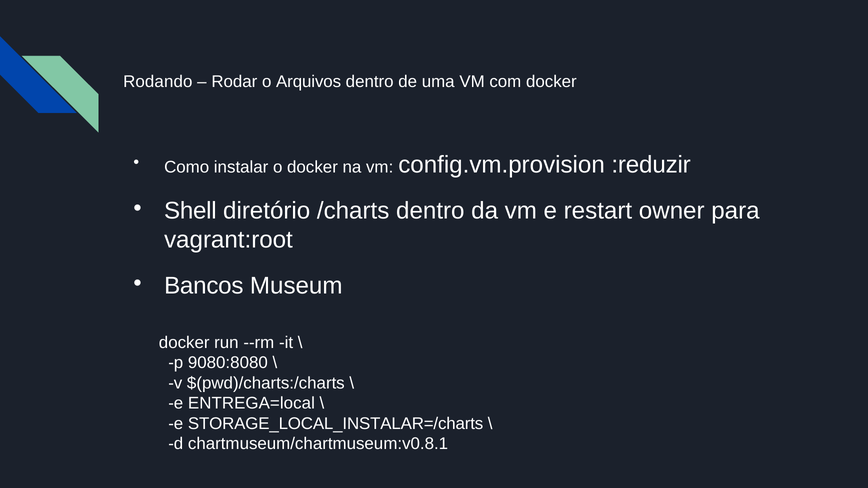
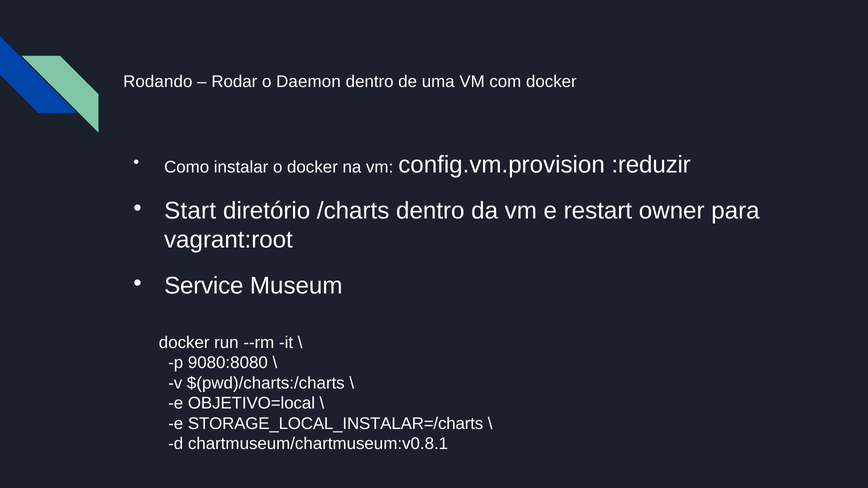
Arquivos: Arquivos -> Daemon
Shell: Shell -> Start
Bancos: Bancos -> Service
ENTREGA=local: ENTREGA=local -> OBJETIVO=local
